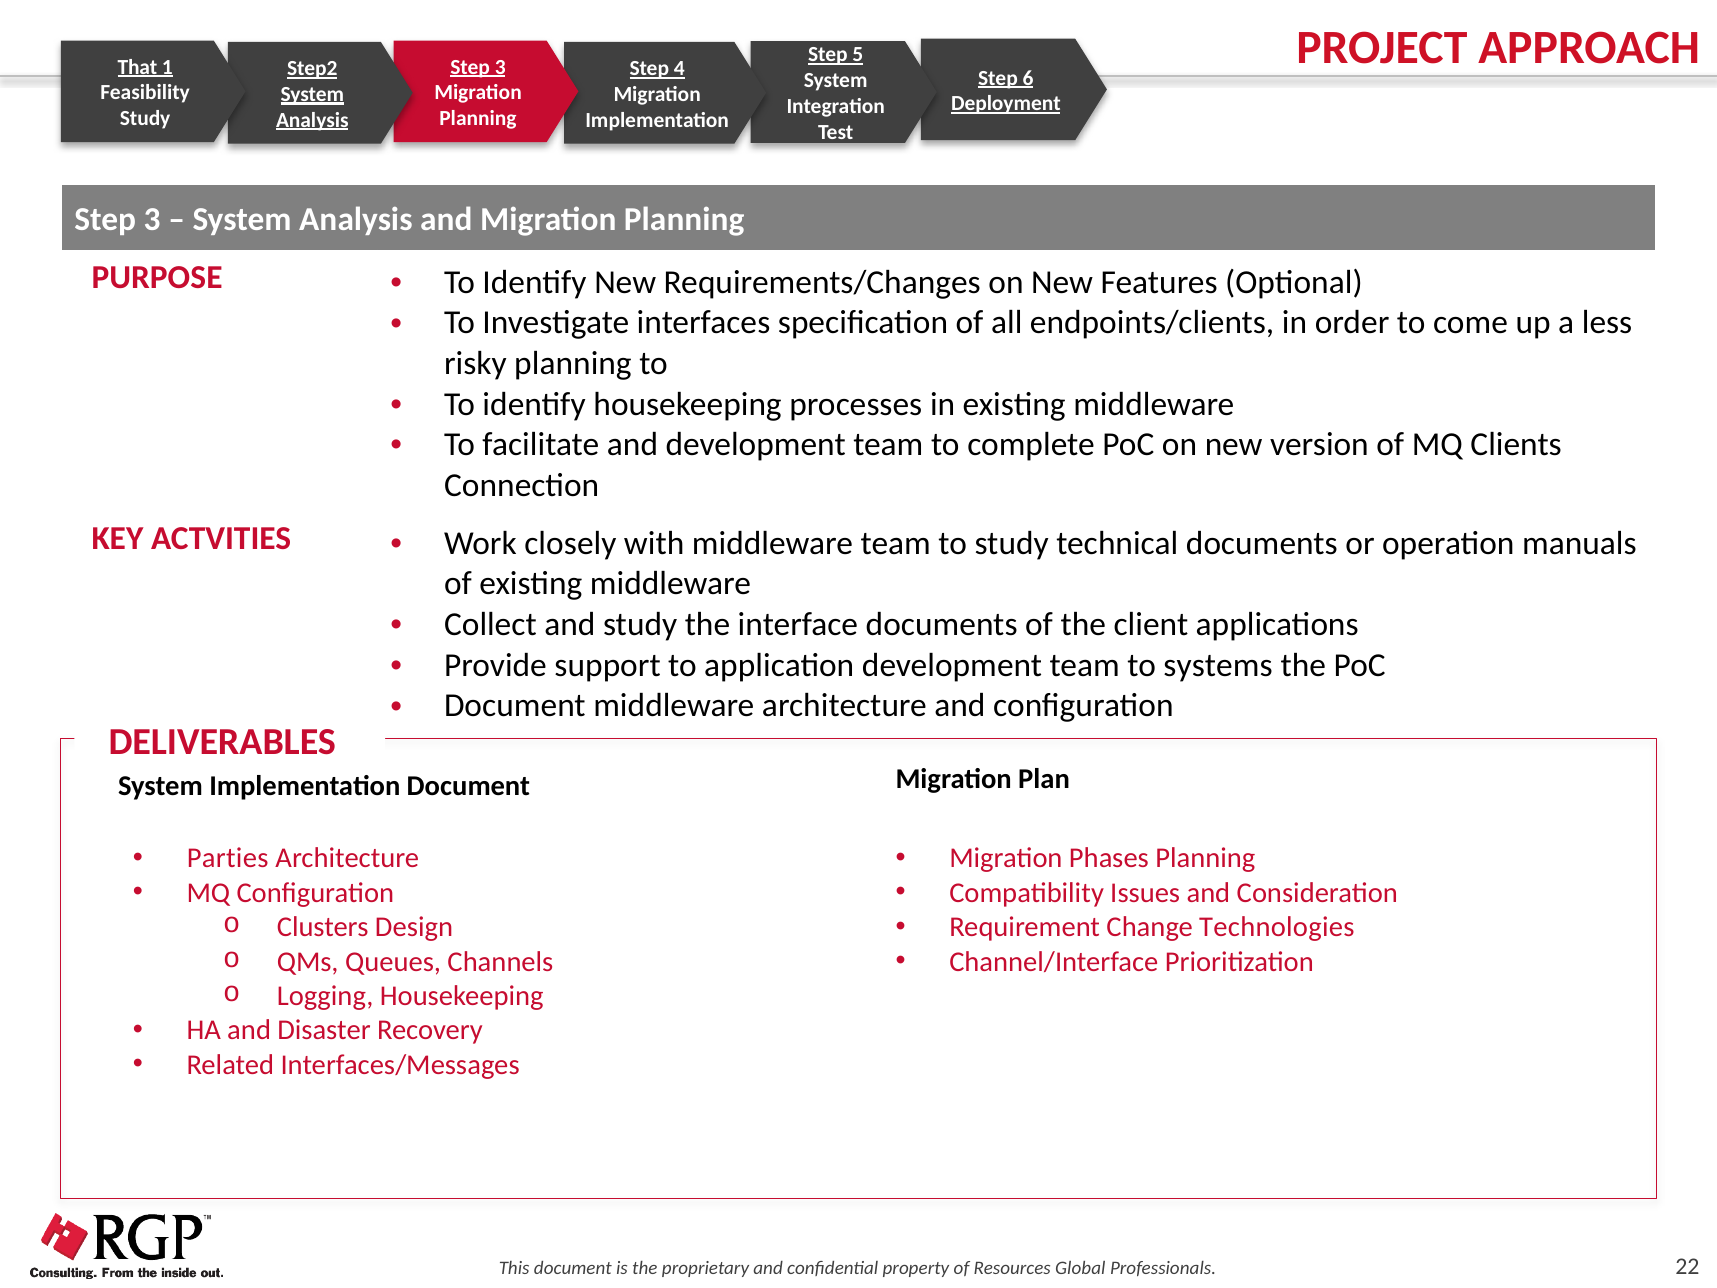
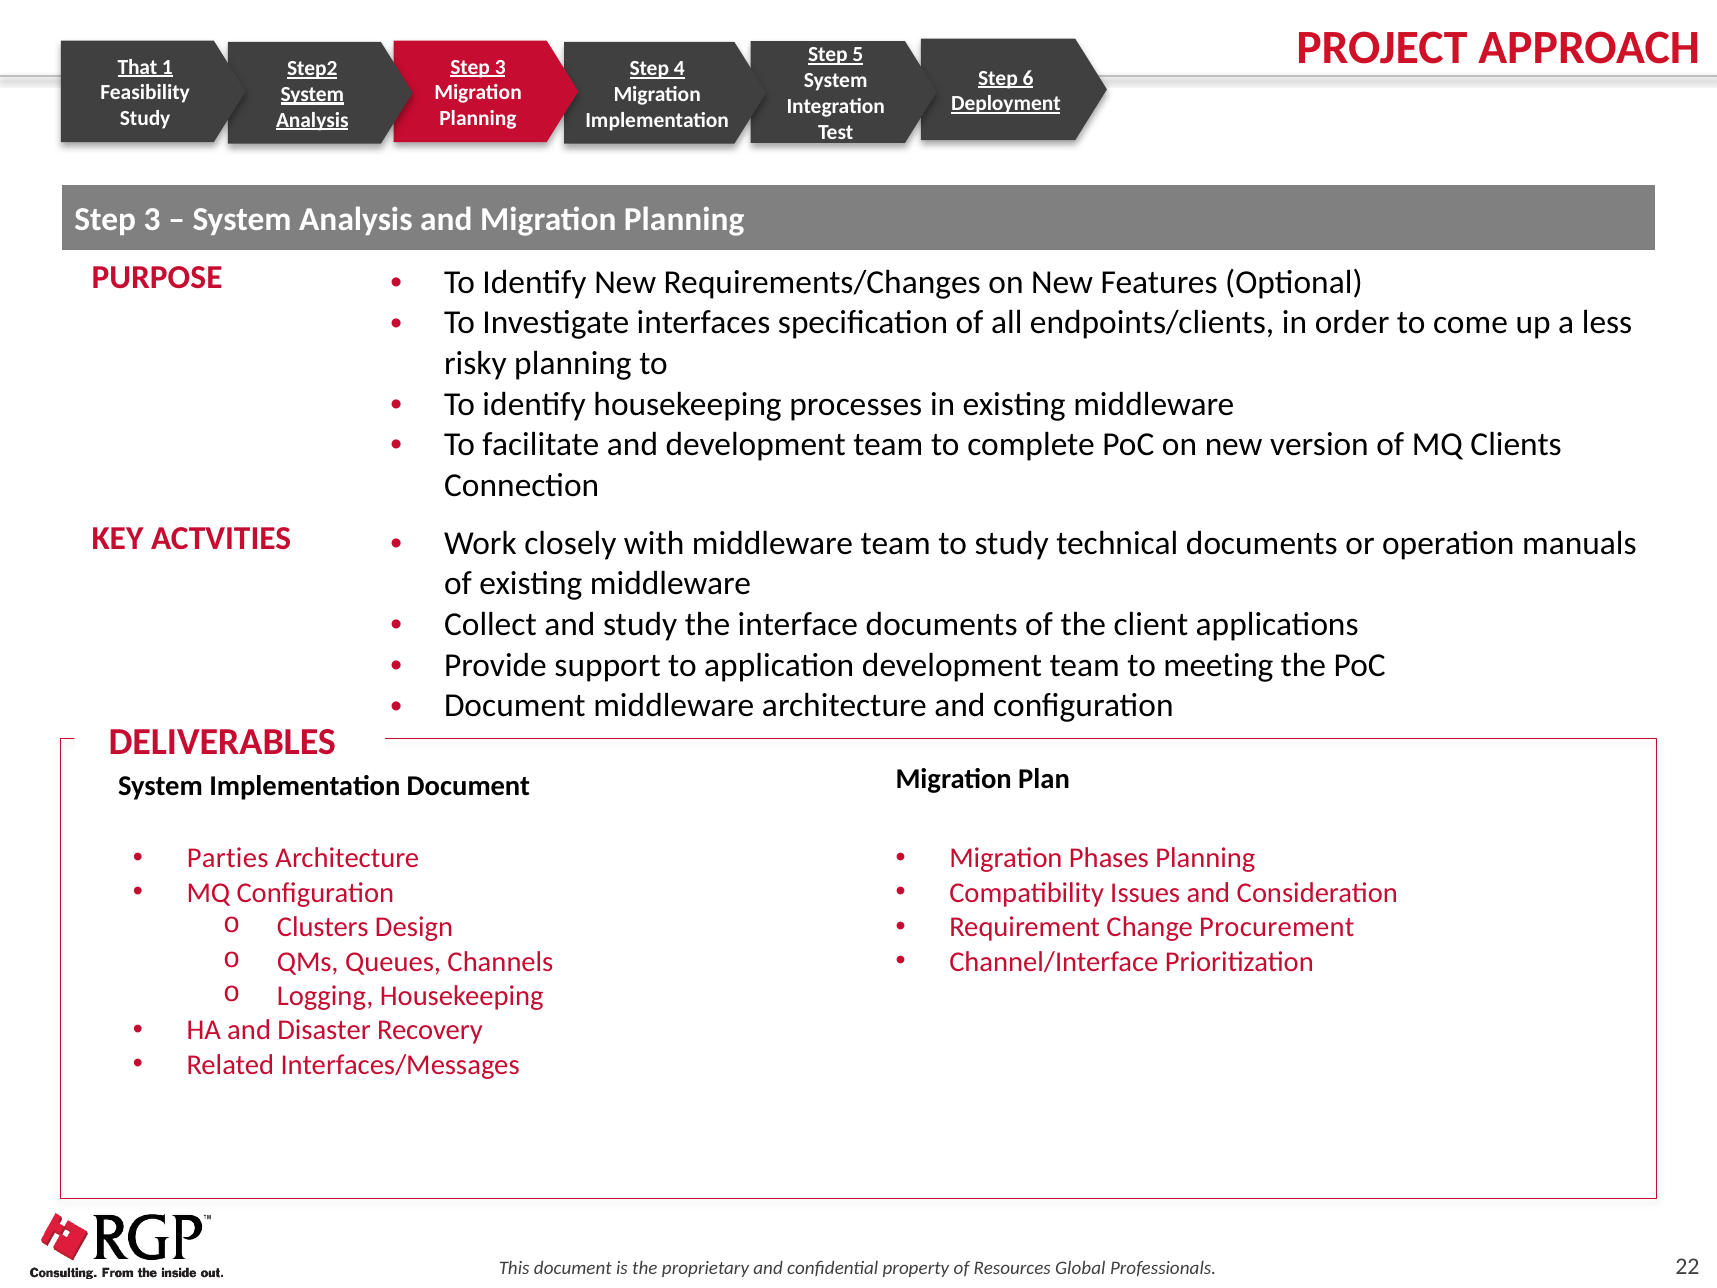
systems: systems -> meeting
Technologies: Technologies -> Procurement
